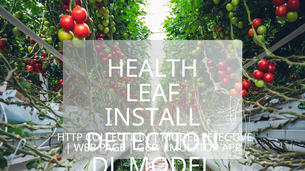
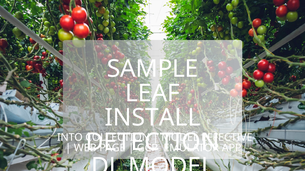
HEALTH: HEALTH -> SAMPLE
HTTP: HTTP -> INTO
